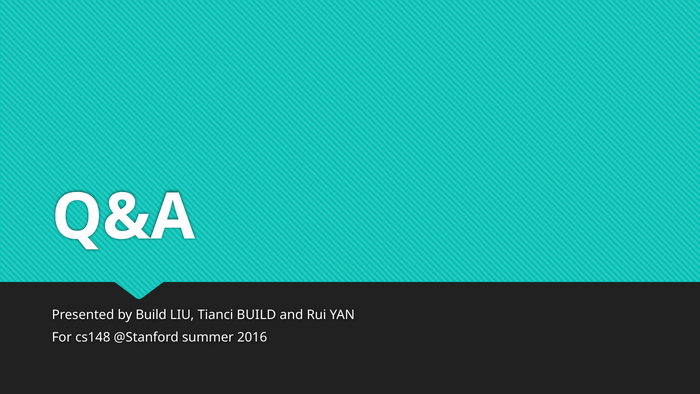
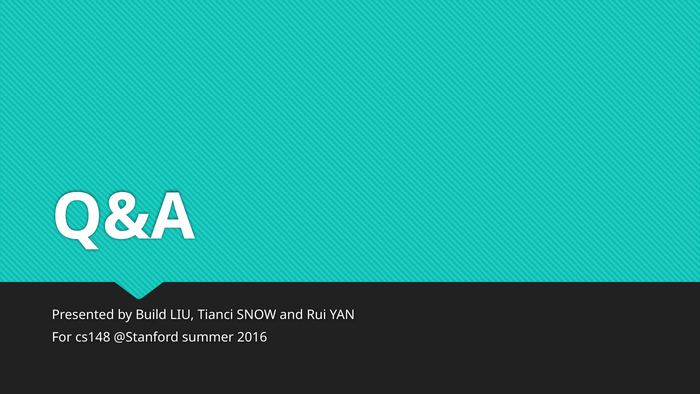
Tianci BUILD: BUILD -> SNOW
